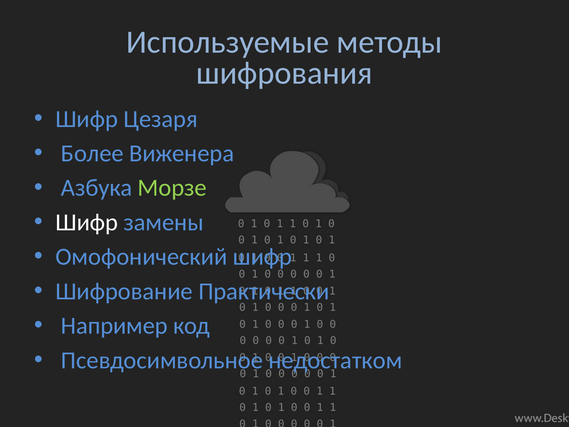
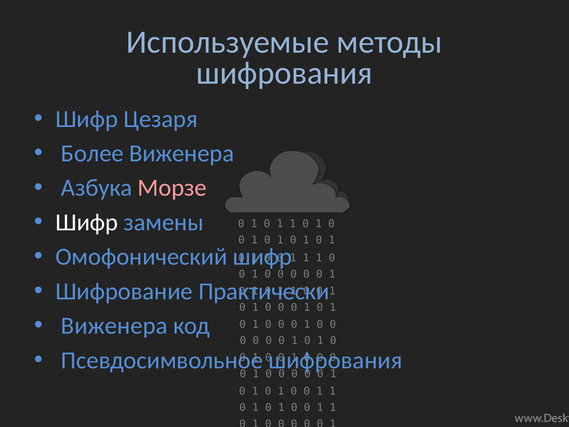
Морзе colour: light green -> pink
Например at (114, 326): Например -> Виженера
Псевдосимвольное недостатком: недостатком -> шифрования
